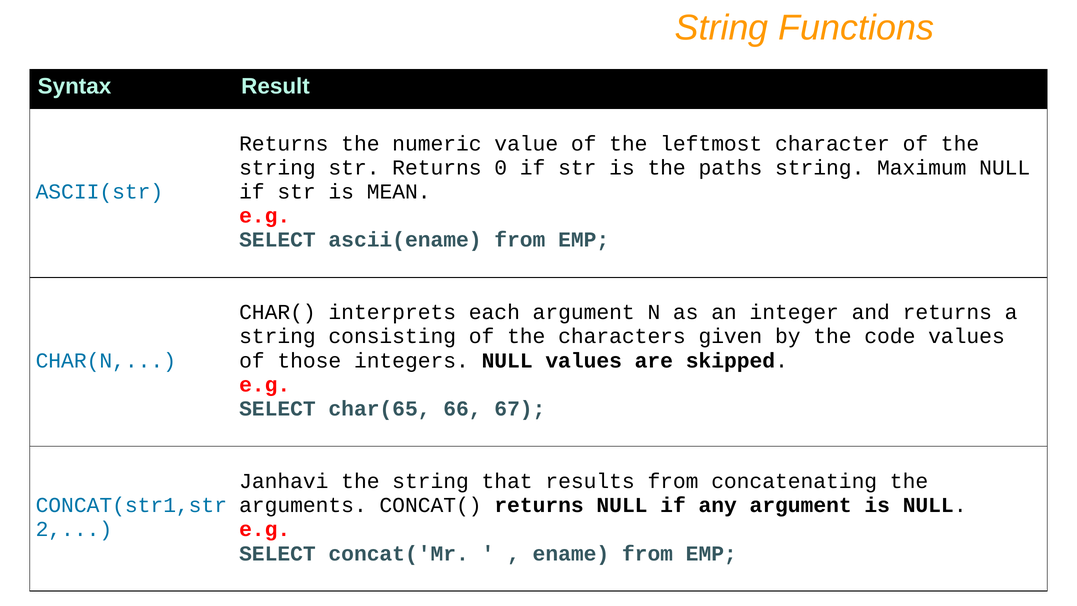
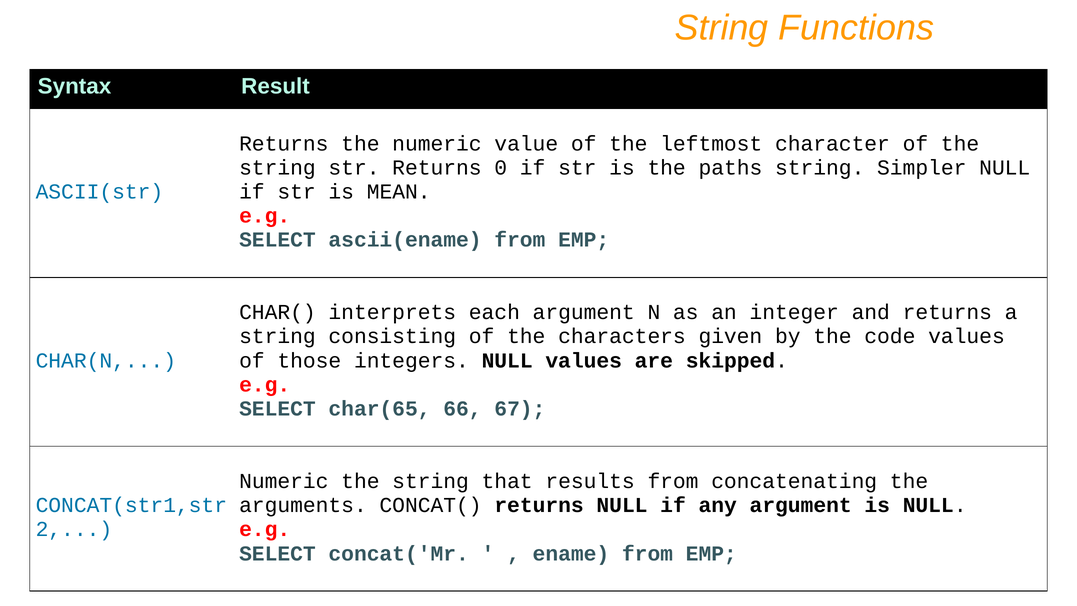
Maximum: Maximum -> Simpler
Janhavi at (284, 481): Janhavi -> Numeric
